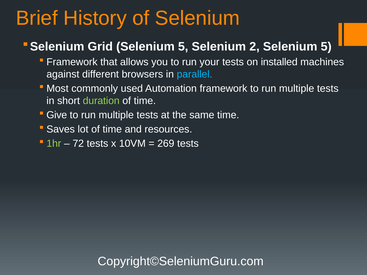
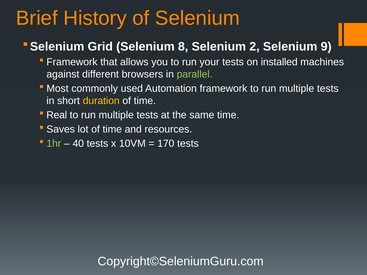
Grid Selenium 5: 5 -> 8
2 Selenium 5: 5 -> 9
parallel colour: light blue -> light green
duration colour: light green -> yellow
Give: Give -> Real
72: 72 -> 40
269: 269 -> 170
